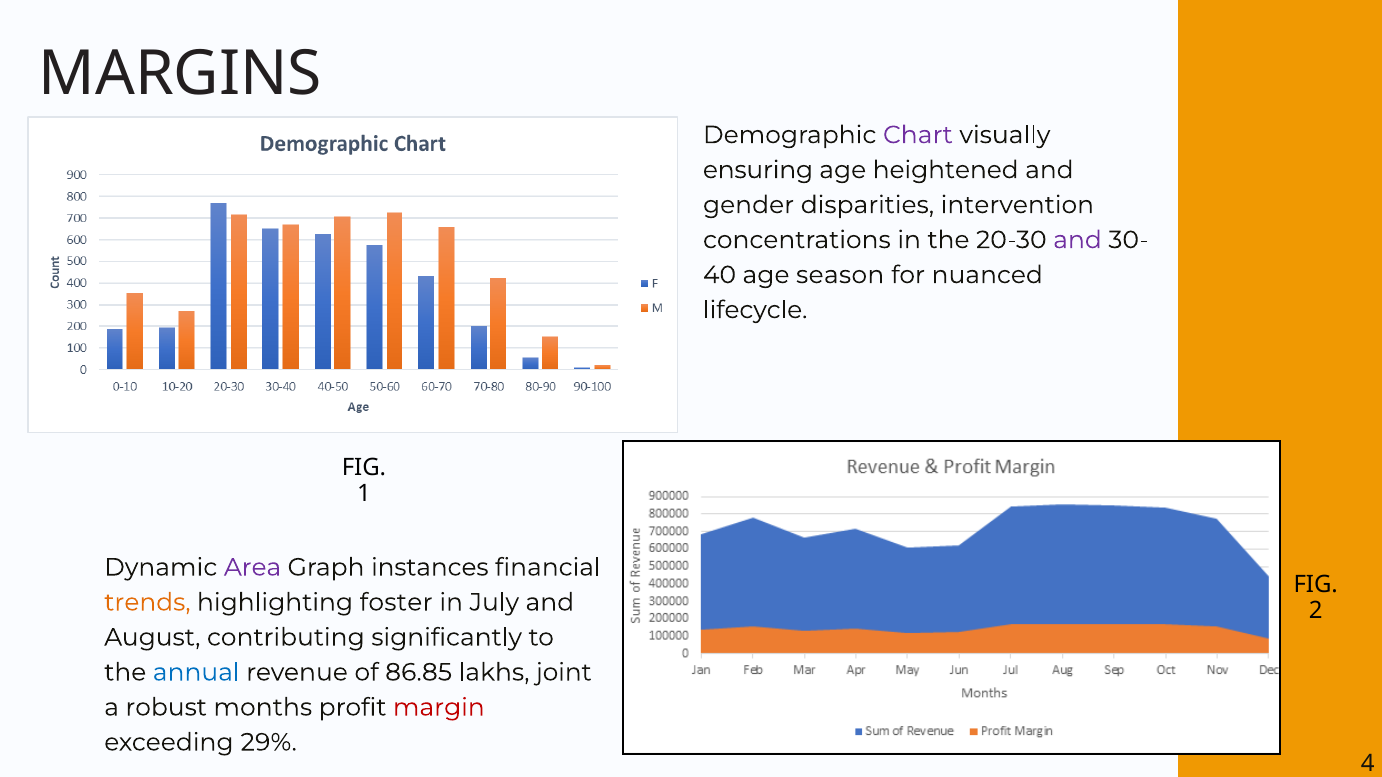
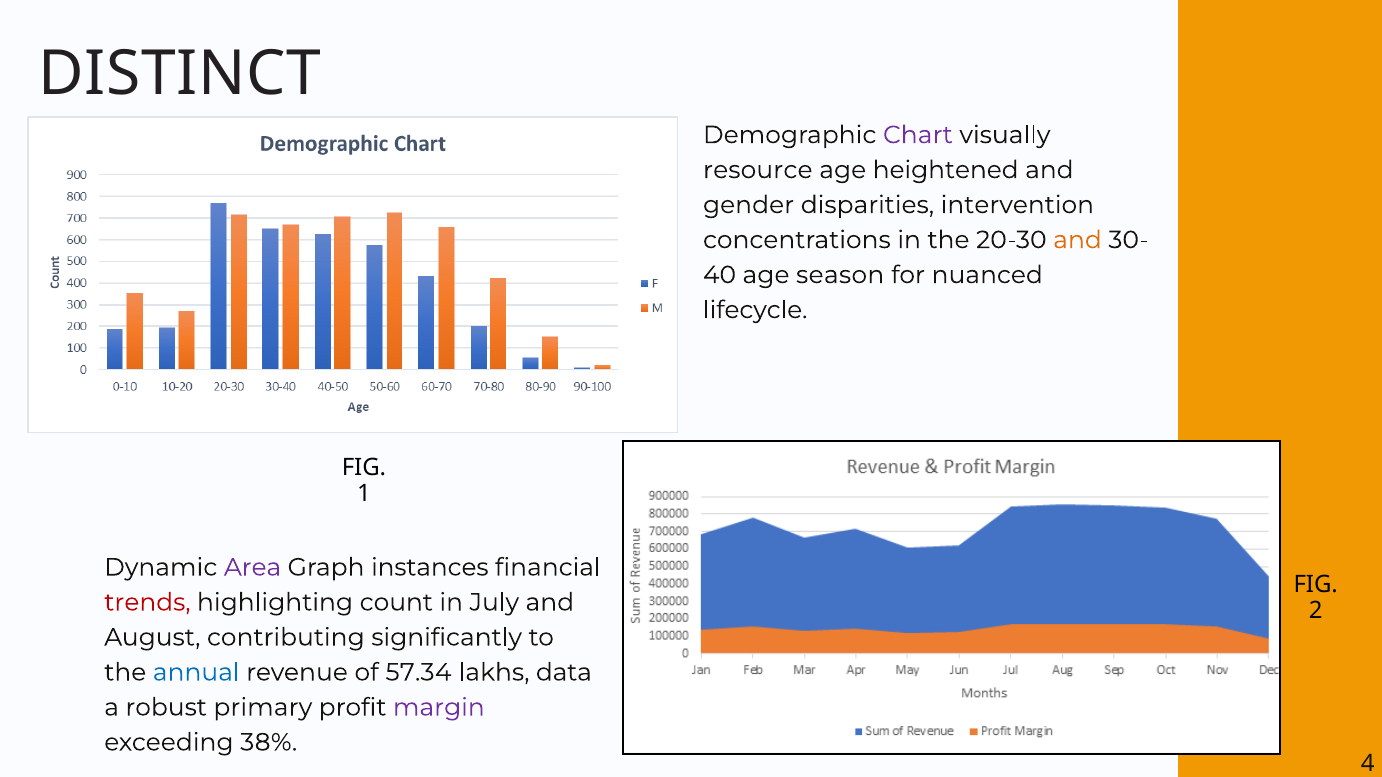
MARGINS: MARGINS -> DISTINCT
ensuring: ensuring -> resource
and at (1078, 240) colour: purple -> orange
trends colour: orange -> red
foster: foster -> count
86.85: 86.85 -> 57.34
joint: joint -> data
months: months -> primary
margin colour: red -> purple
29%: 29% -> 38%
